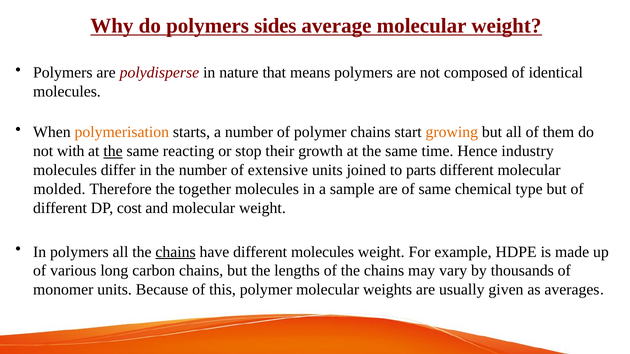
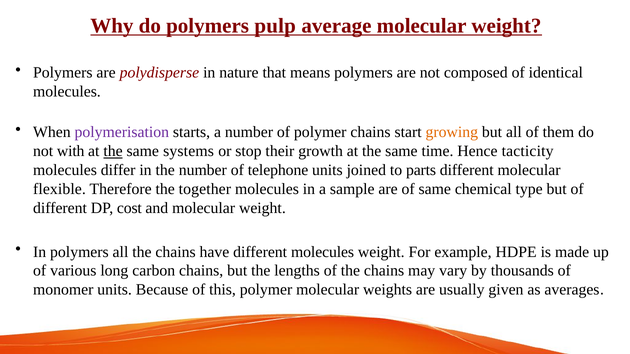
sides: sides -> pulp
polymerisation colour: orange -> purple
reacting: reacting -> systems
industry: industry -> tacticity
extensive: extensive -> telephone
molded: molded -> flexible
chains at (176, 252) underline: present -> none
